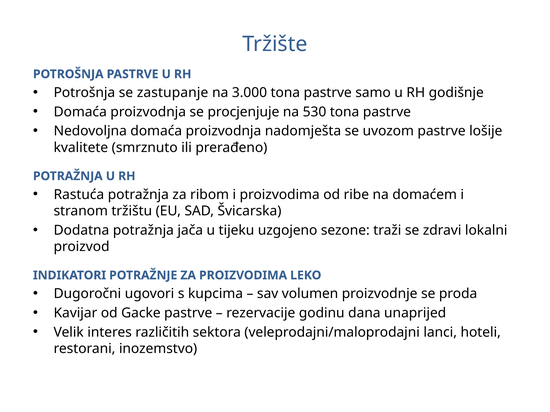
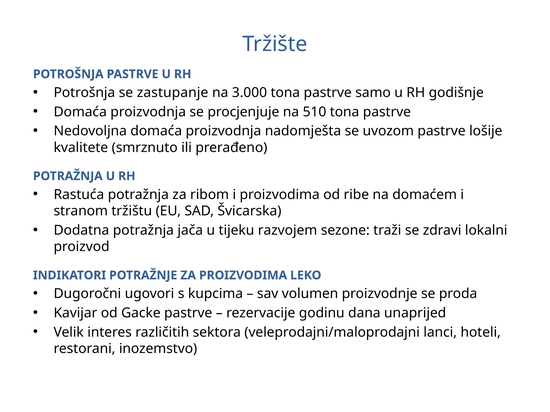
530: 530 -> 510
uzgojeno: uzgojeno -> razvojem
